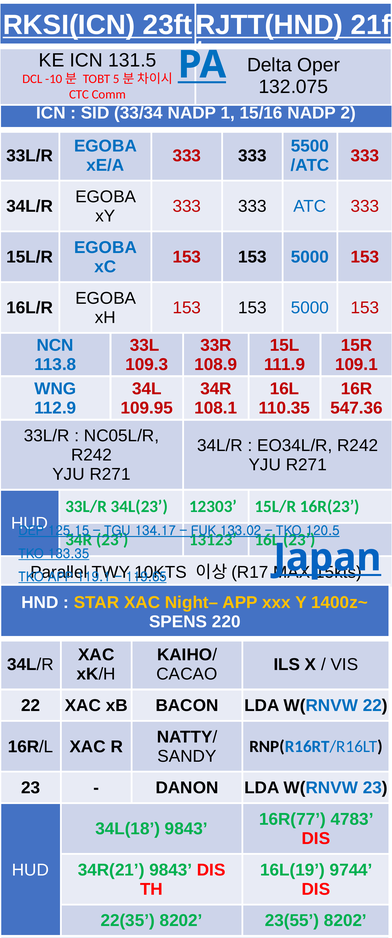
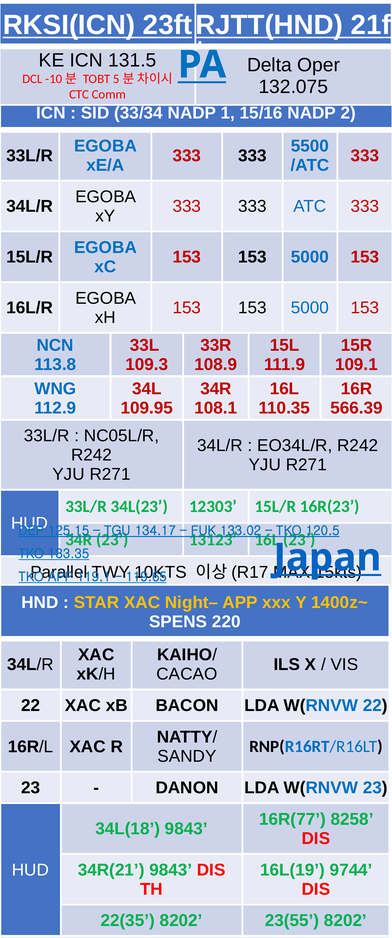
547.36: 547.36 -> 566.39
4783: 4783 -> 8258
